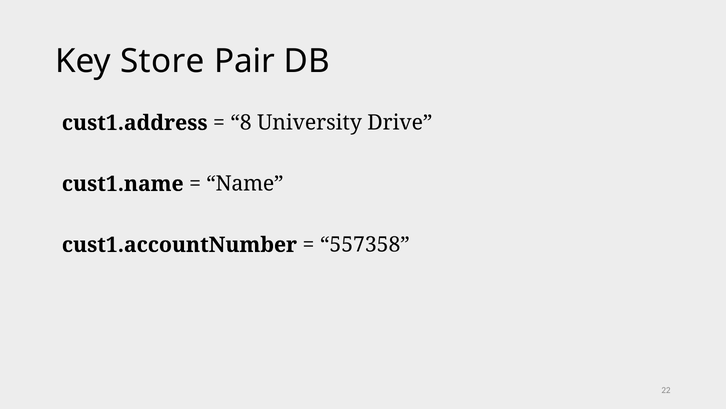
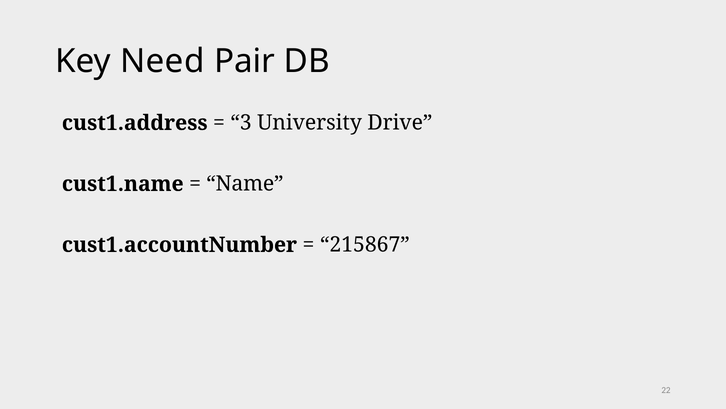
Store: Store -> Need
8: 8 -> 3
557358: 557358 -> 215867
